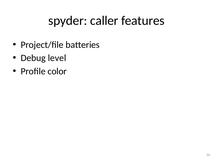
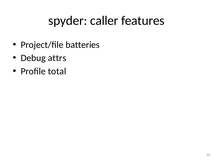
level: level -> attrs
color: color -> total
